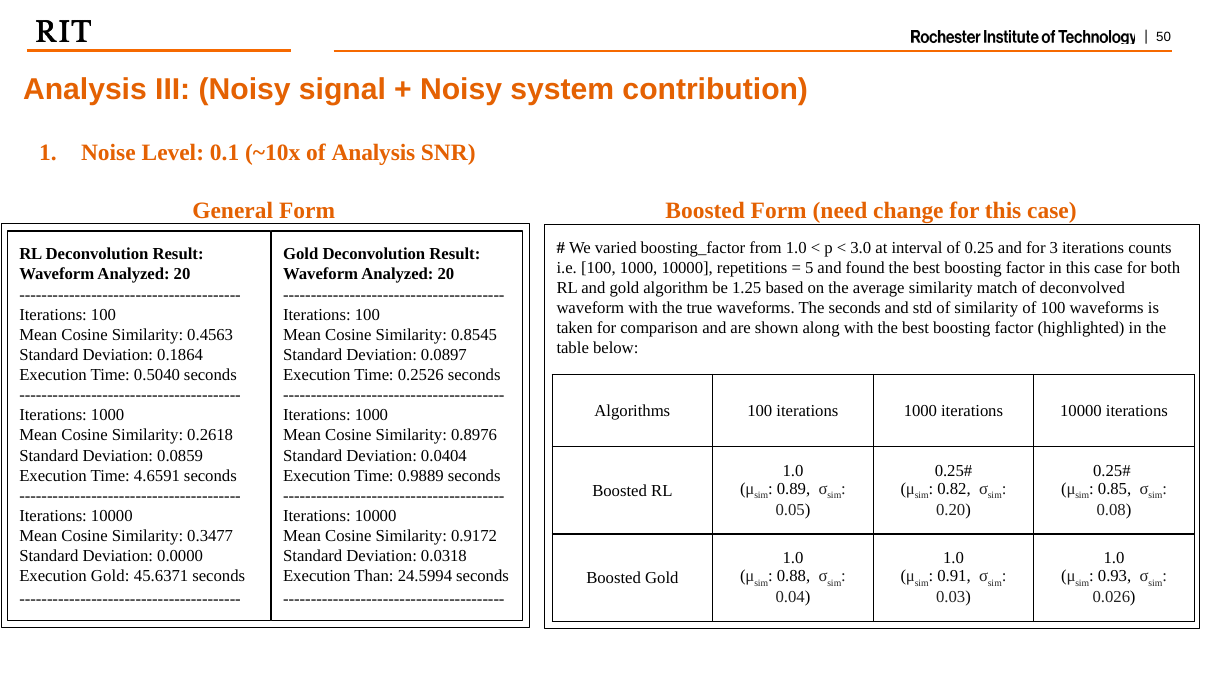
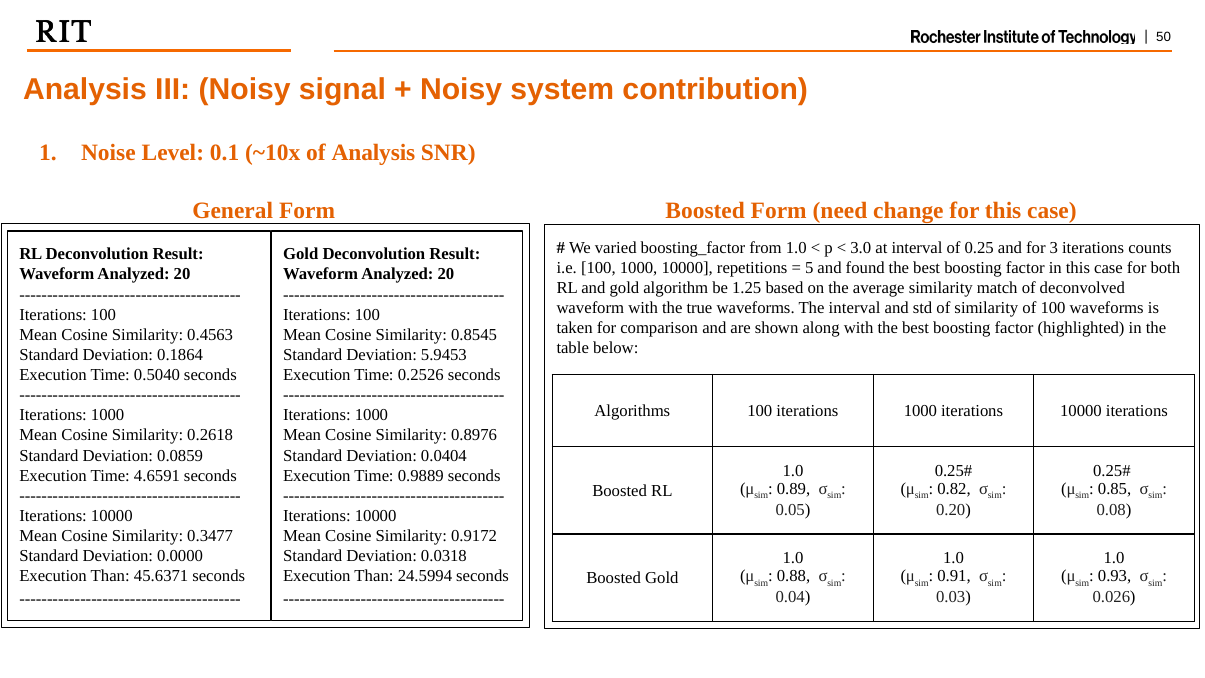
The seconds: seconds -> interval
0.0897: 0.0897 -> 5.9453
Gold at (110, 576): Gold -> Than
